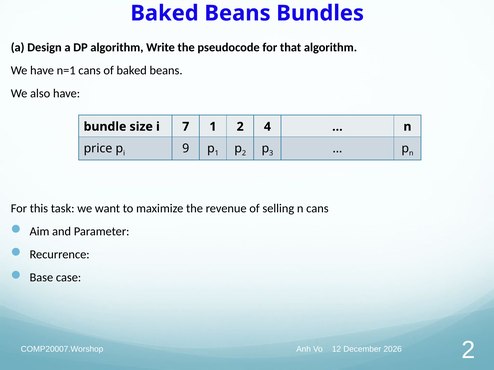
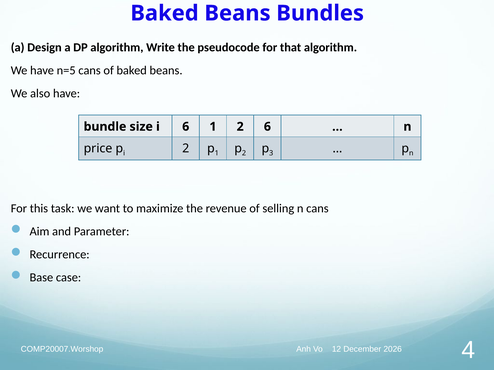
n=1: n=1 -> n=5
i 7: 7 -> 6
2 4: 4 -> 6
i 9: 9 -> 2
COMP20007.Worshop 2: 2 -> 4
